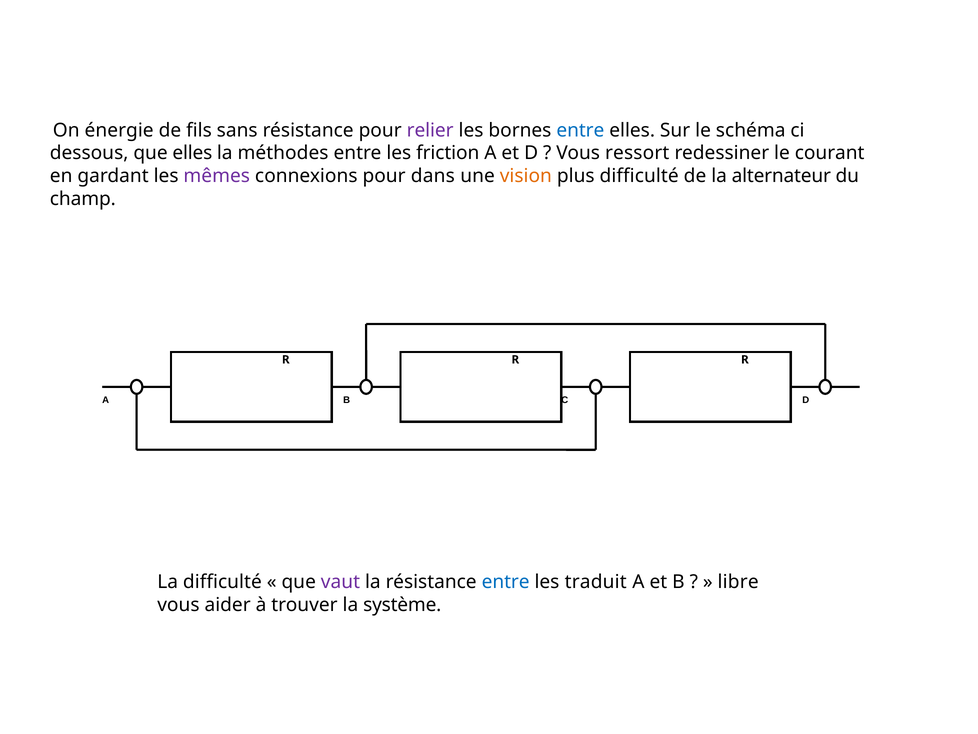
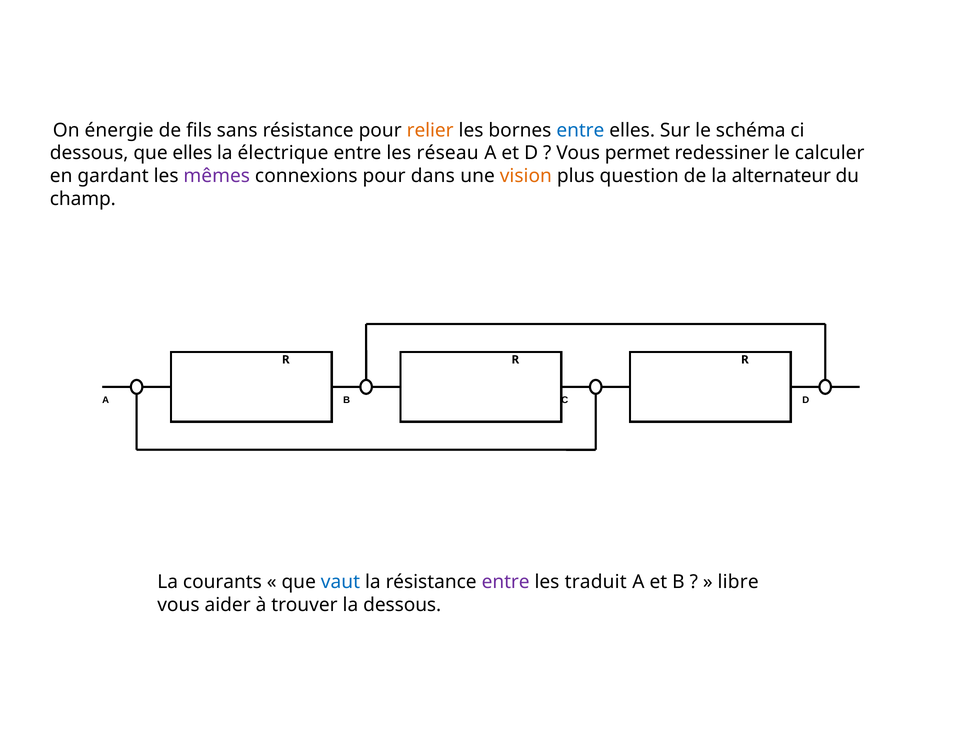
relier colour: purple -> orange
méthodes: méthodes -> électrique
friction: friction -> réseau
ressort: ressort -> permet
courant: courant -> calculer
plus difficulté: difficulté -> question
La difficulté: difficulté -> courants
vaut colour: purple -> blue
entre at (506, 582) colour: blue -> purple
la système: système -> dessous
